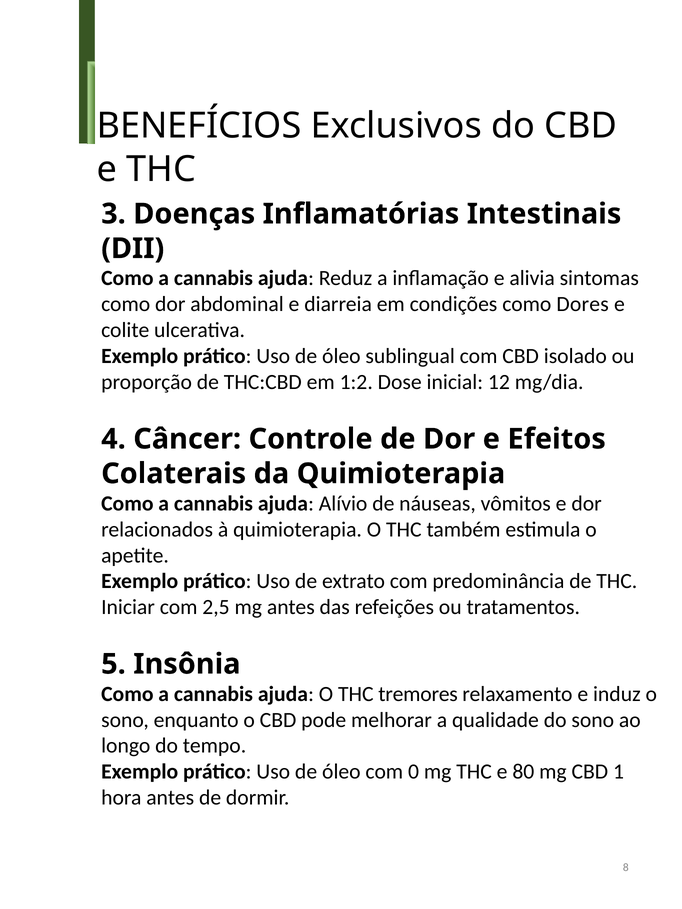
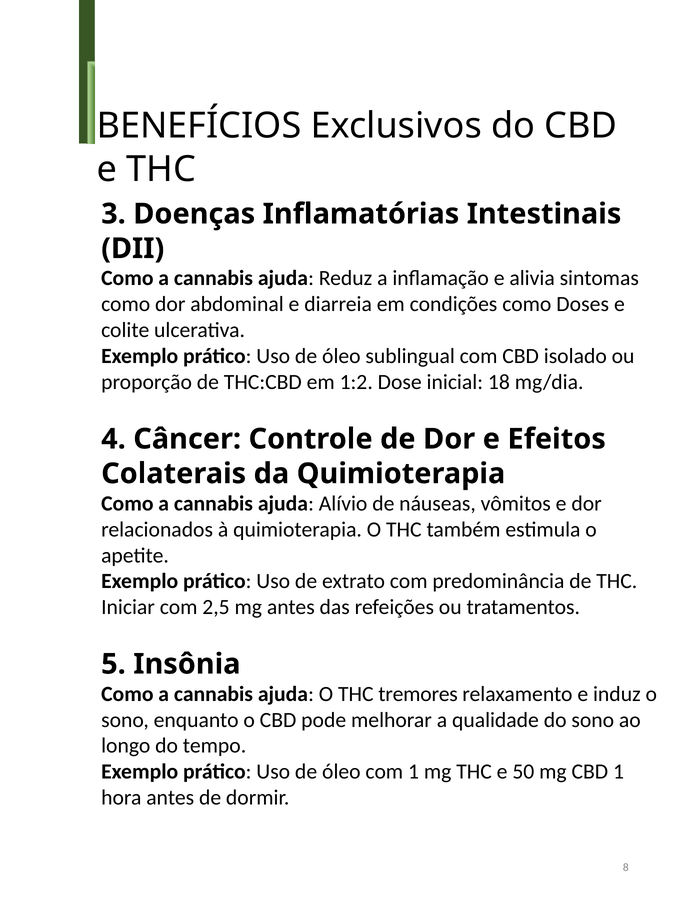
Dores: Dores -> Doses
12: 12 -> 18
com 0: 0 -> 1
80: 80 -> 50
